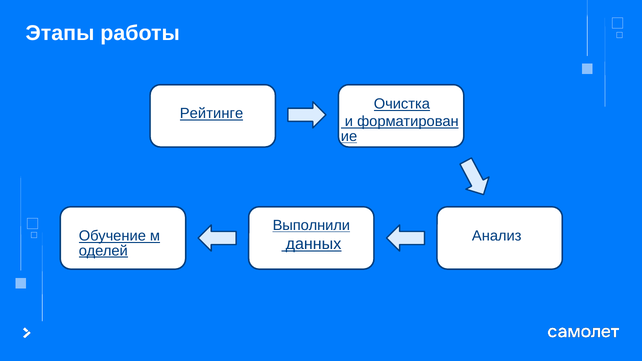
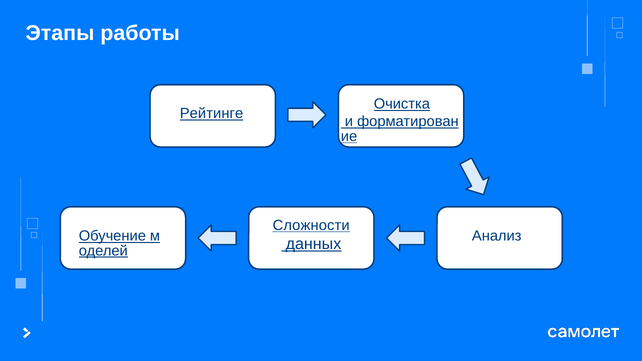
Выполнили: Выполнили -> Сложности
